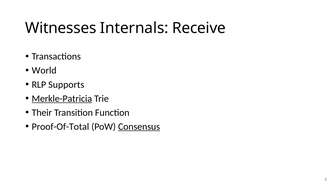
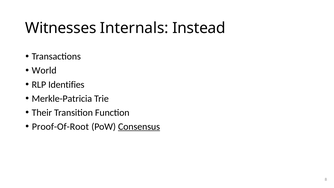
Receive: Receive -> Instead
Supports: Supports -> Identifies
Merkle-Patricia underline: present -> none
Proof-Of-Total: Proof-Of-Total -> Proof-Of-Root
